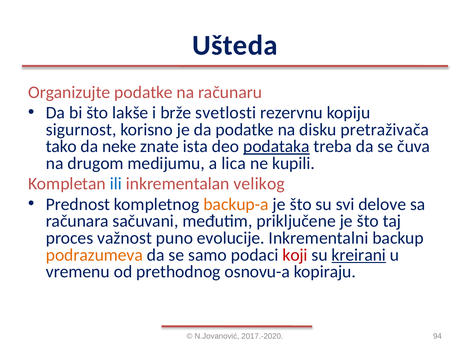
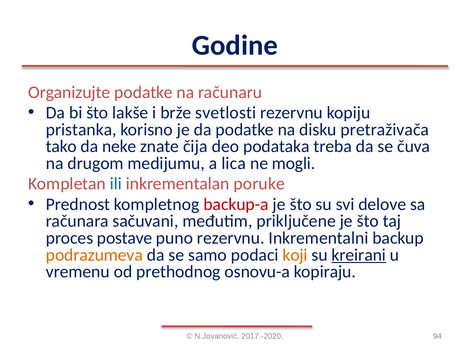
Ušteda: Ušteda -> Godine
sigurnost: sigurnost -> pristanka
ista: ista -> čija
podataka underline: present -> none
kupili: kupili -> mogli
velikog: velikog -> poruke
backup-a colour: orange -> red
važnost: važnost -> postave
puno evolucije: evolucije -> rezervnu
koji colour: red -> orange
